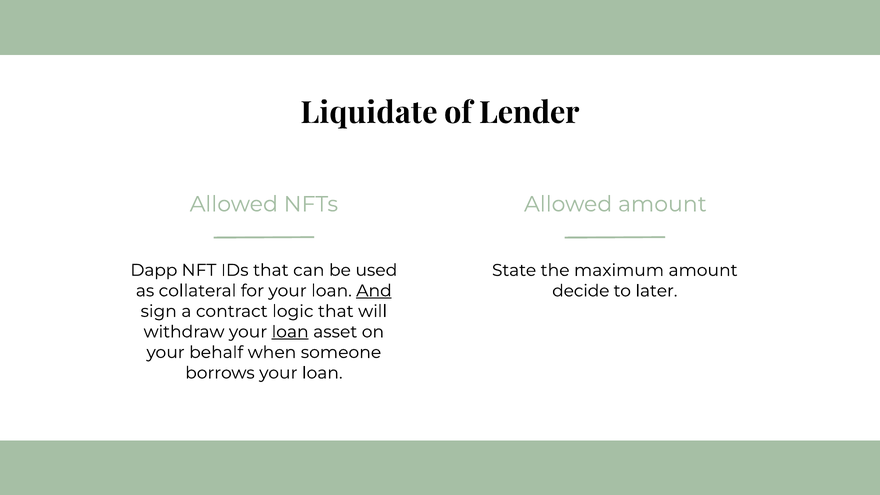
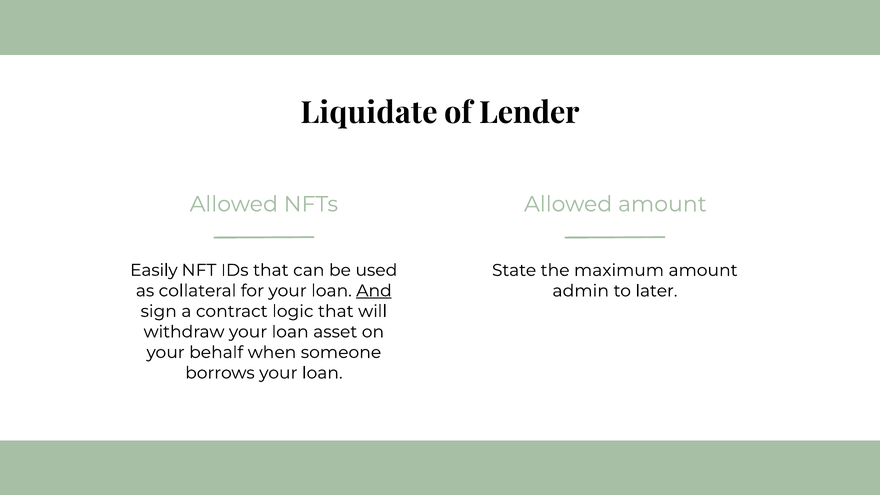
Dapp: Dapp -> Easily
decide: decide -> admin
loan at (290, 332) underline: present -> none
